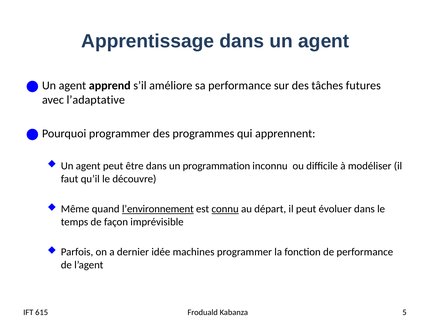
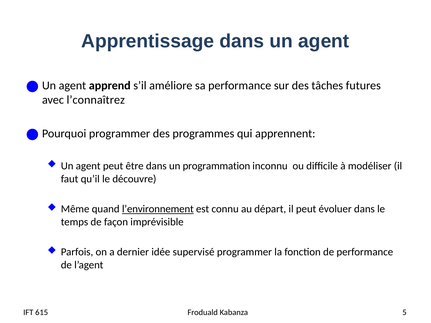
l’adaptative: l’adaptative -> l’connaîtrez
connu underline: present -> none
machines: machines -> supervisé
